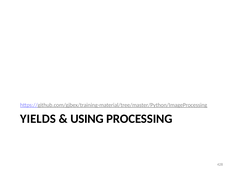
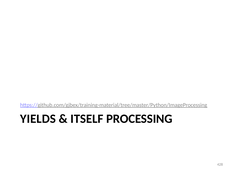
USING: USING -> ITSELF
